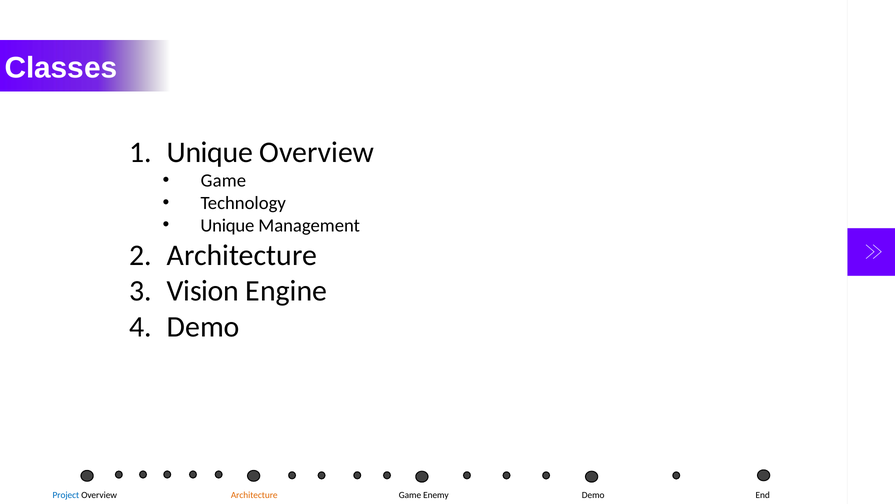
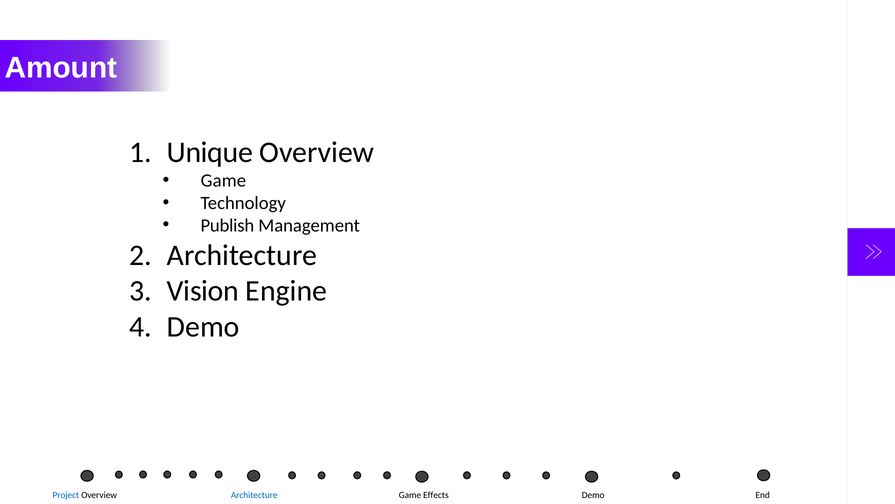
Classes: Classes -> Amount
Unique at (227, 225): Unique -> Publish
Architecture at (254, 495) colour: orange -> blue
Enemy: Enemy -> Effects
